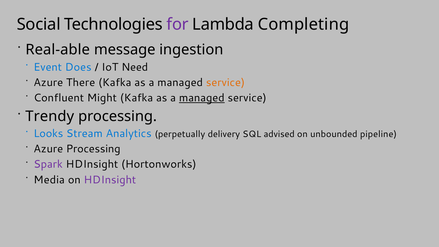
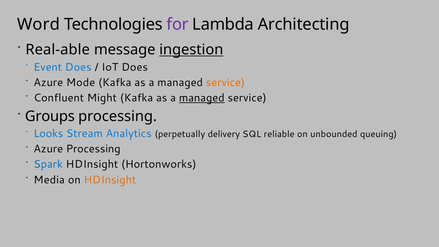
Social: Social -> Word
Completing: Completing -> Architecting
ingestion underline: none -> present
IoT Need: Need -> Does
There: There -> Mode
Trendy: Trendy -> Groups
advised: advised -> reliable
pipeline: pipeline -> queuing
Spark colour: purple -> blue
HDInsight at (110, 180) colour: purple -> orange
